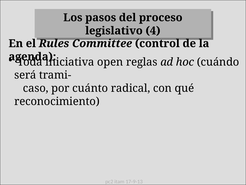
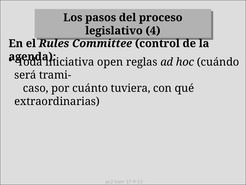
radical: radical -> tuviera
reconocimiento: reconocimiento -> extraordinarias
